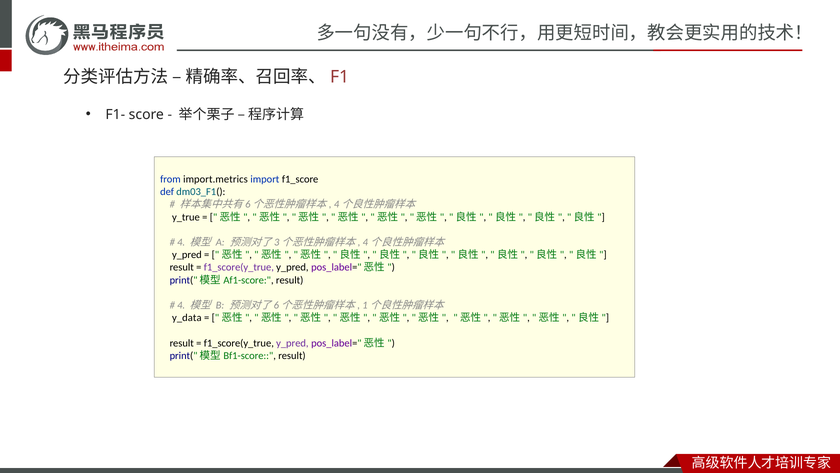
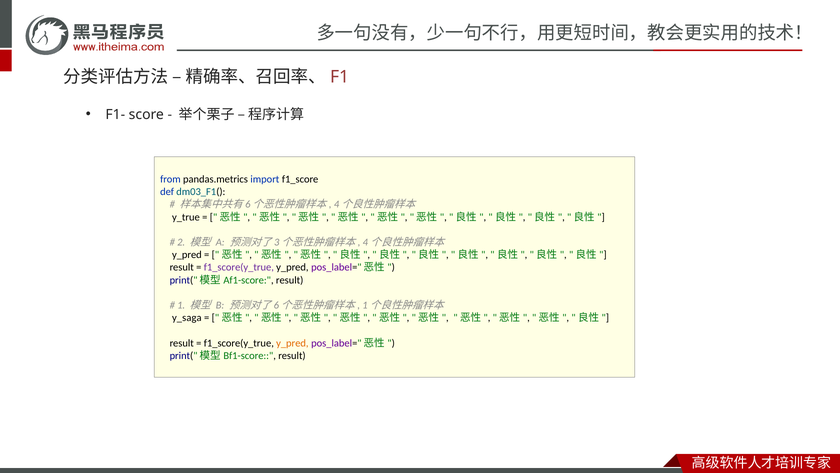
import.metrics: import.metrics -> pandas.metrics
4 at (181, 242): 4 -> 2
4 at (181, 305): 4 -> 1
y_data: y_data -> y_saga
y_pred at (292, 343) colour: purple -> orange
